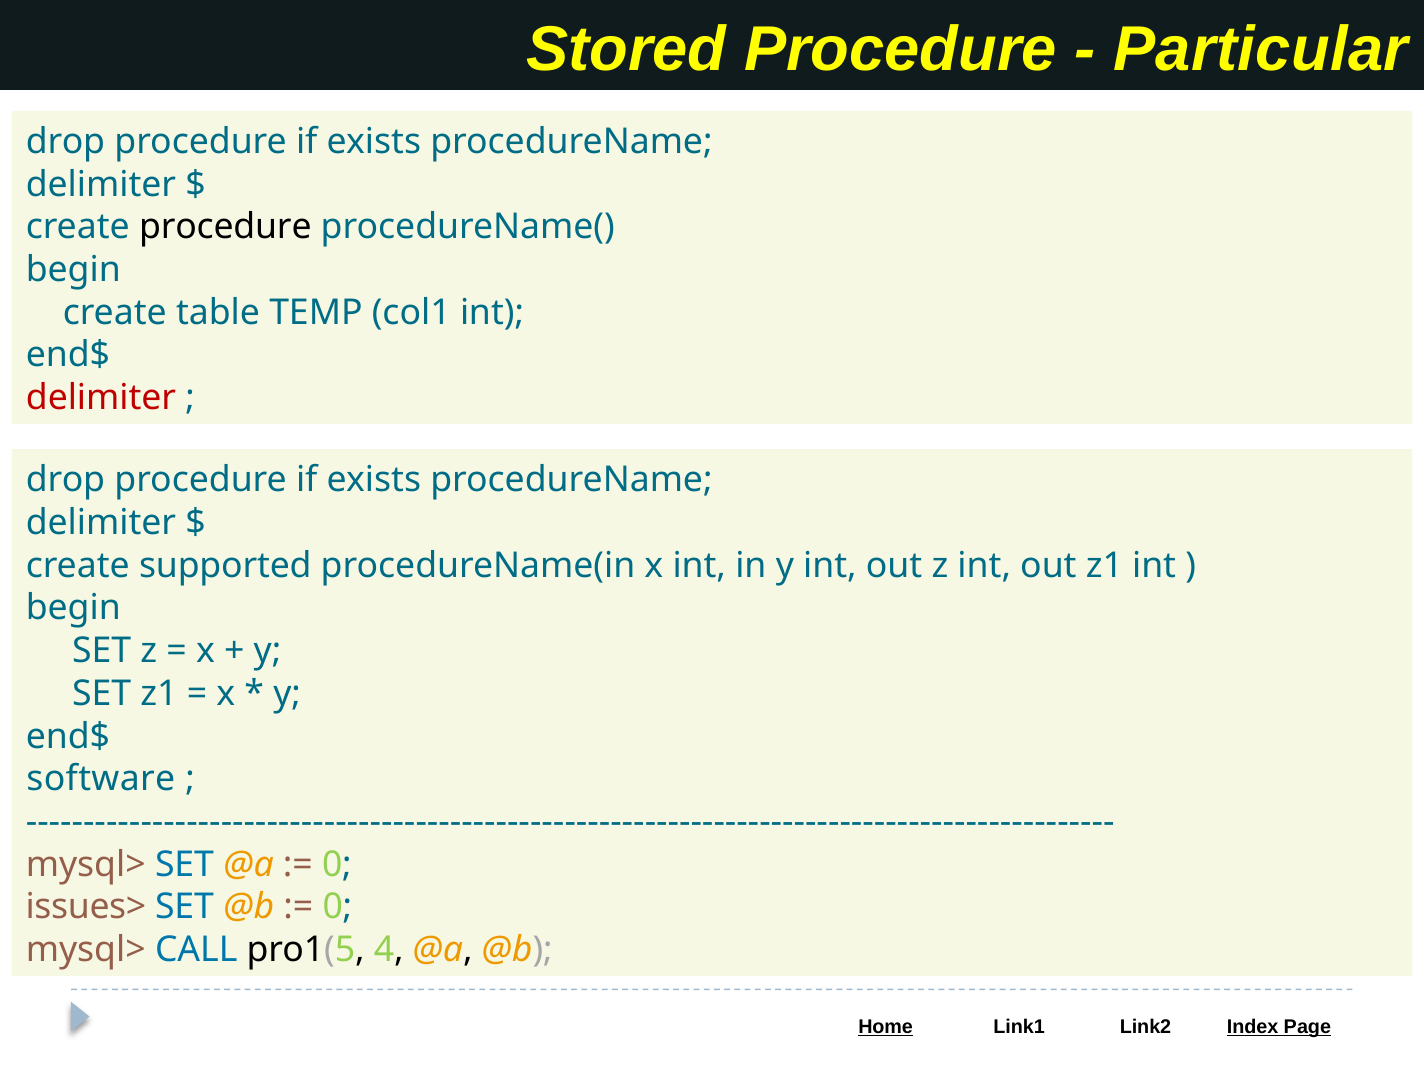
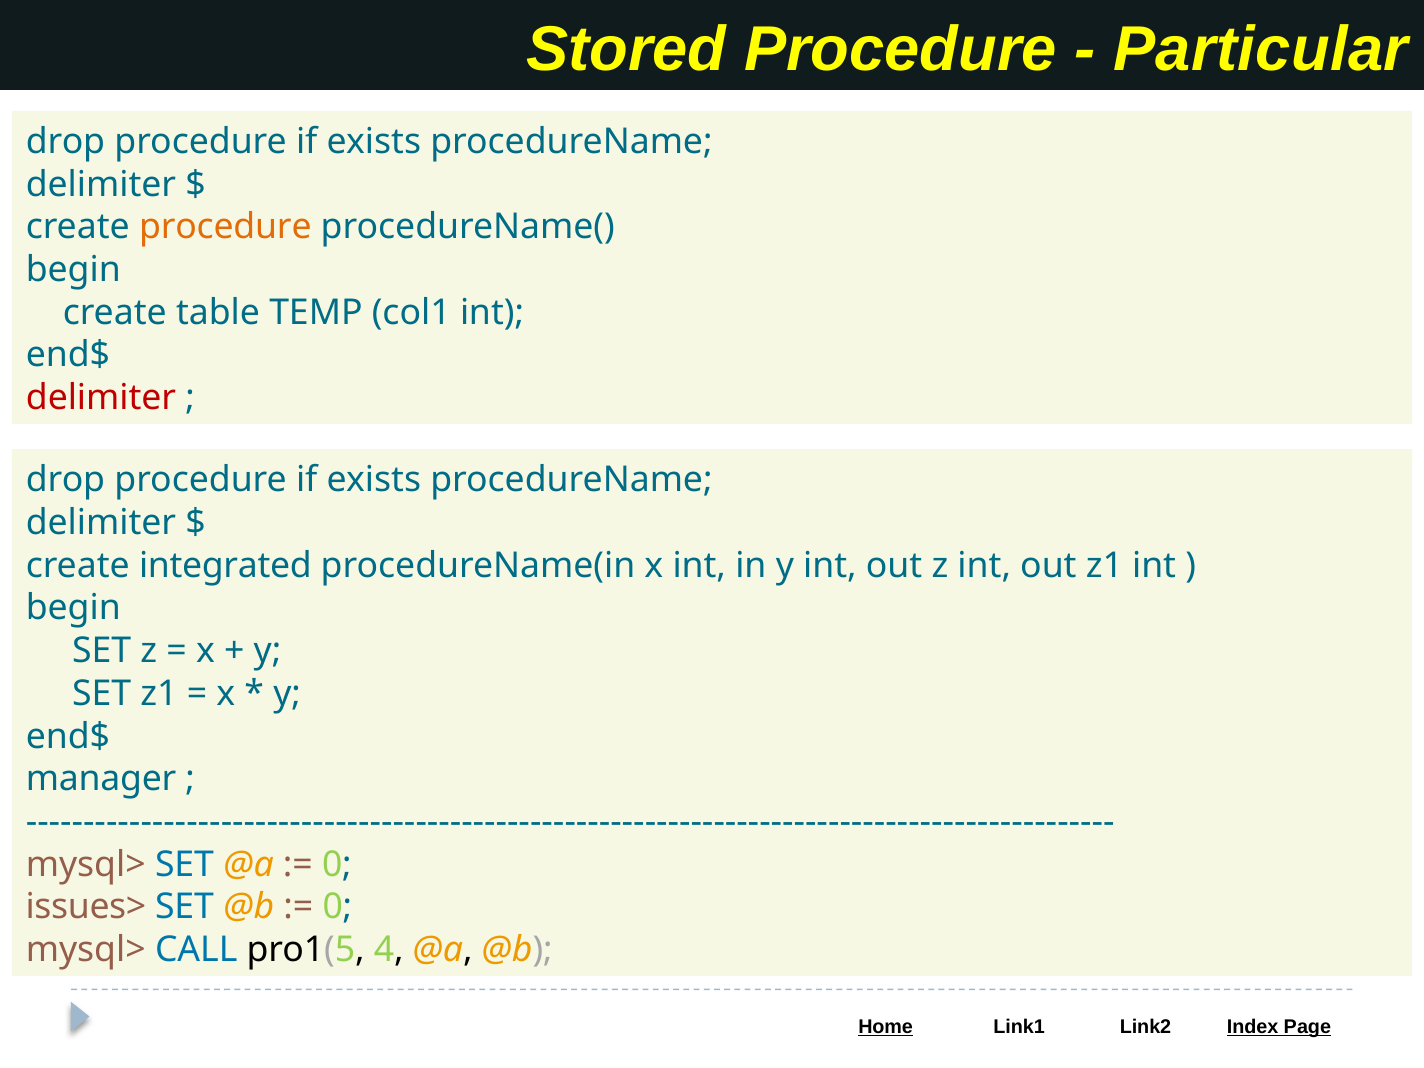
procedure at (225, 227) colour: black -> orange
supported: supported -> integrated
software: software -> manager
